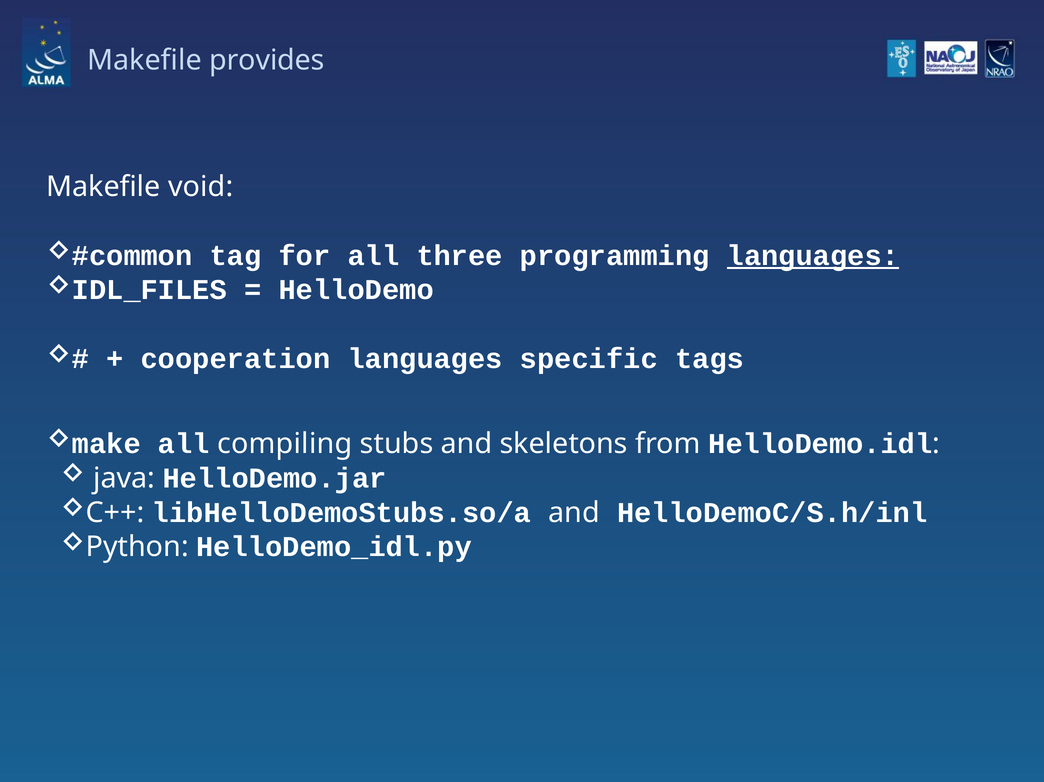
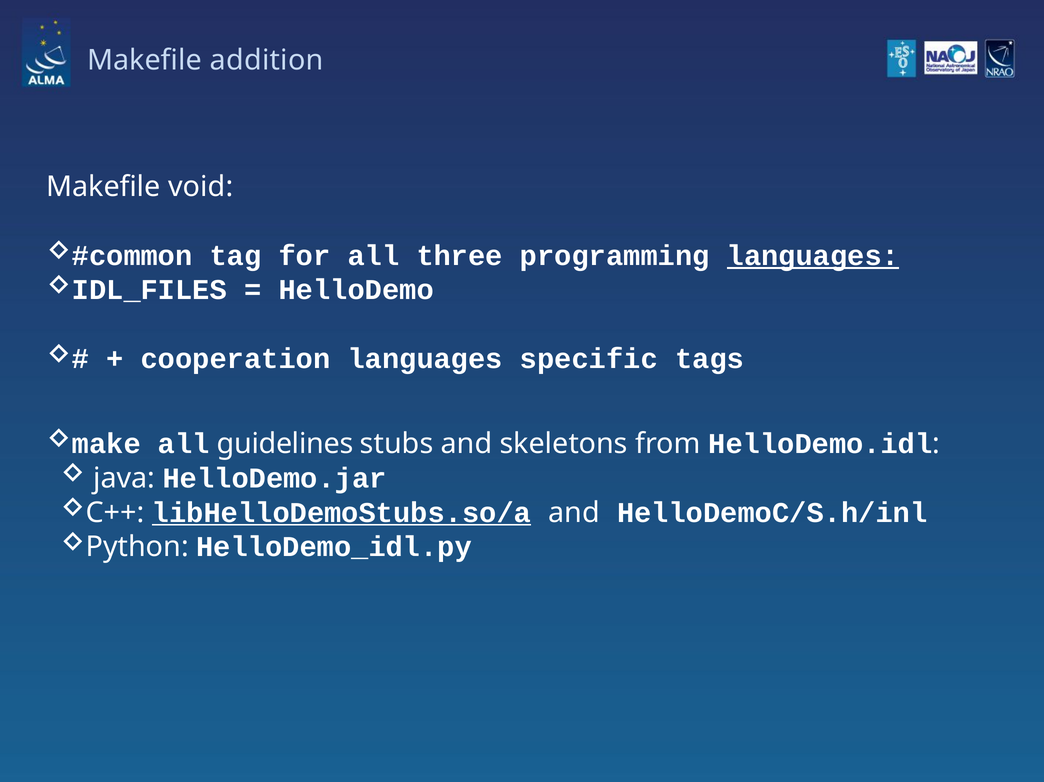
provides: provides -> addition
compiling: compiling -> guidelines
libHelloDemoStubs.so/a underline: none -> present
